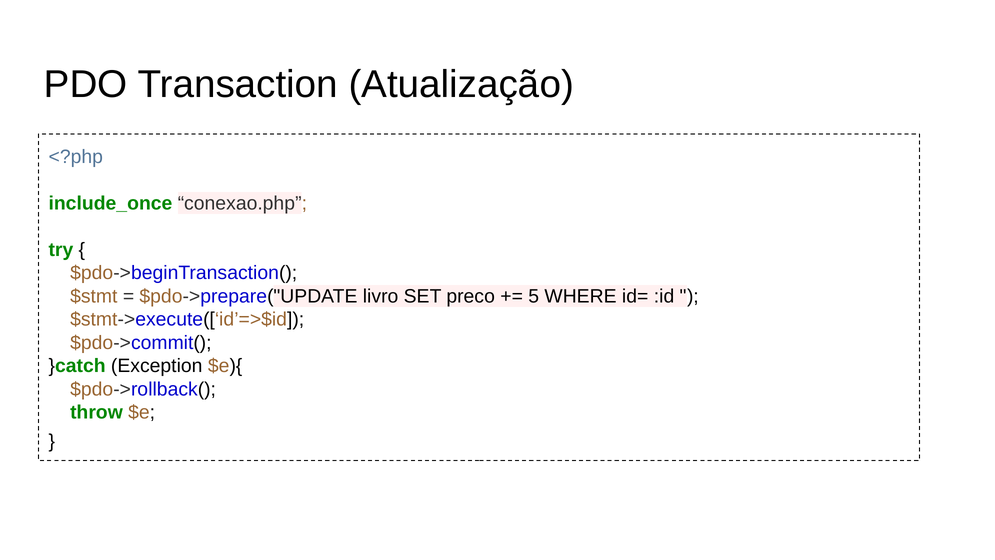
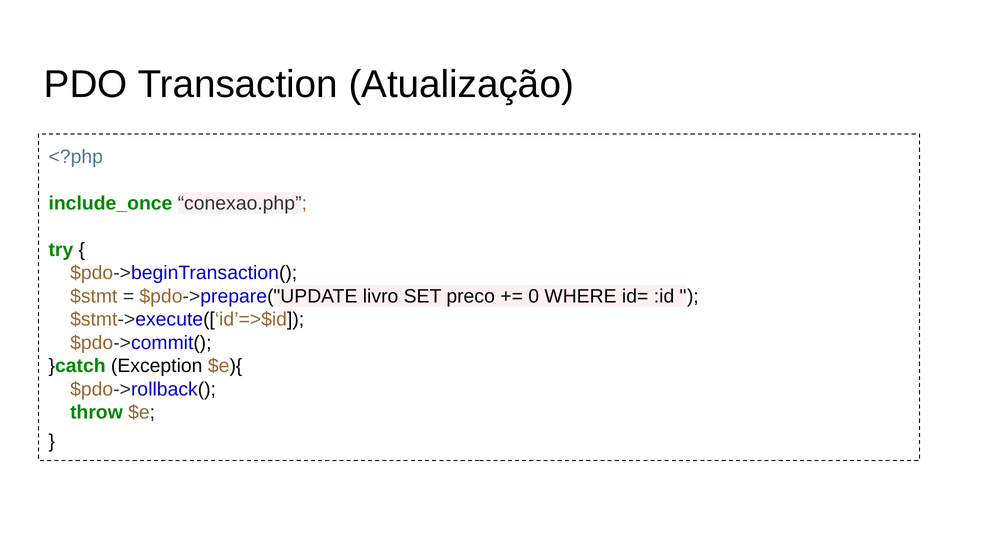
5: 5 -> 0
